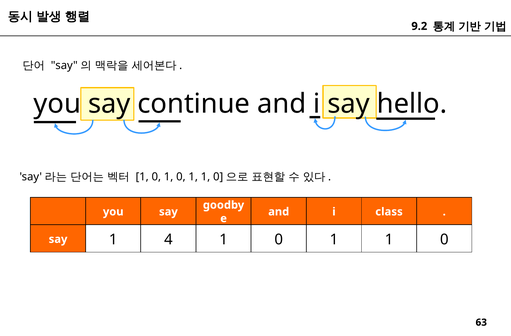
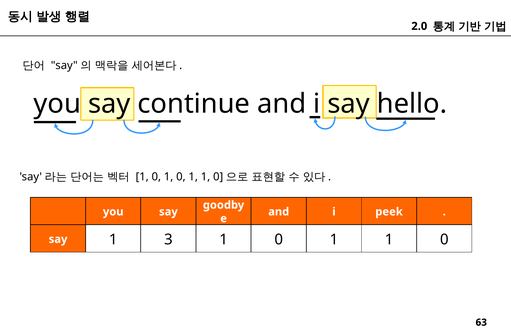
9.2: 9.2 -> 2.0
class: class -> peek
4: 4 -> 3
